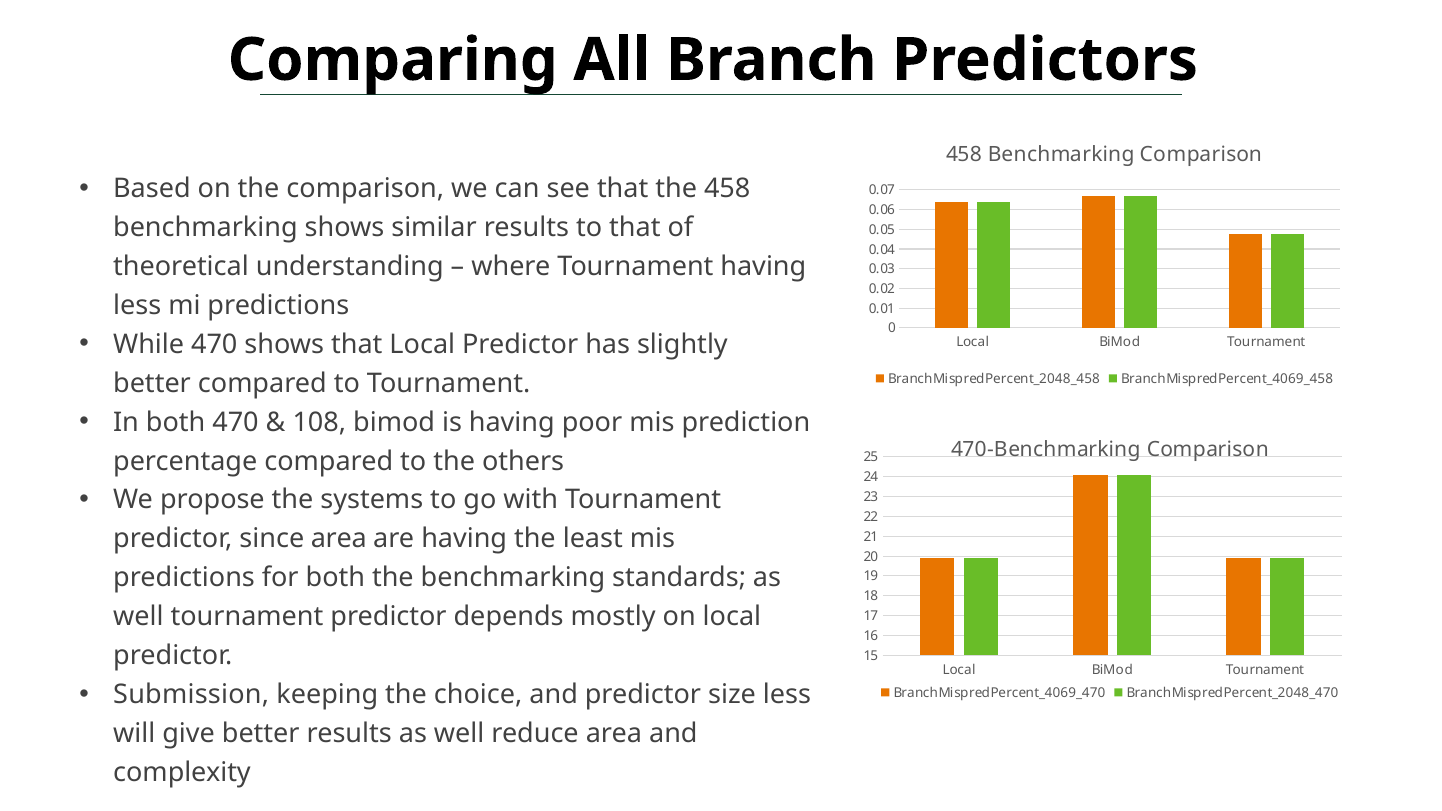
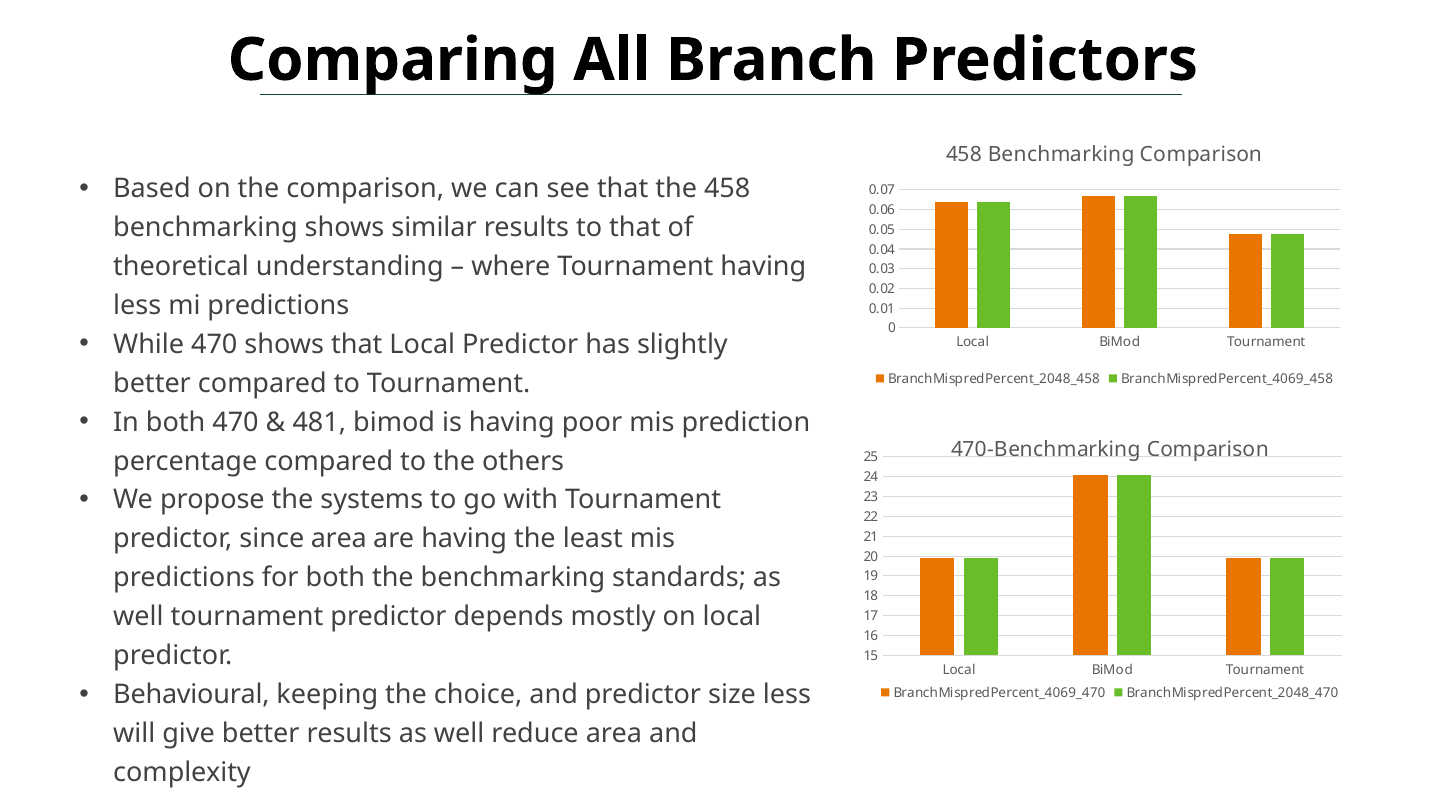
108: 108 -> 481
Submission: Submission -> Behavioural
